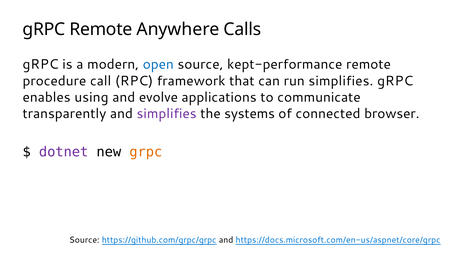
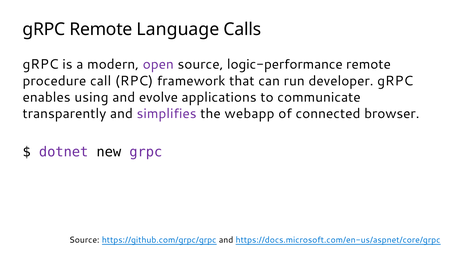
Anywhere: Anywhere -> Language
open colour: blue -> purple
kept-performance: kept-performance -> logic-performance
run simplifies: simplifies -> developer
systems: systems -> webapp
grpc at (146, 152) colour: orange -> purple
